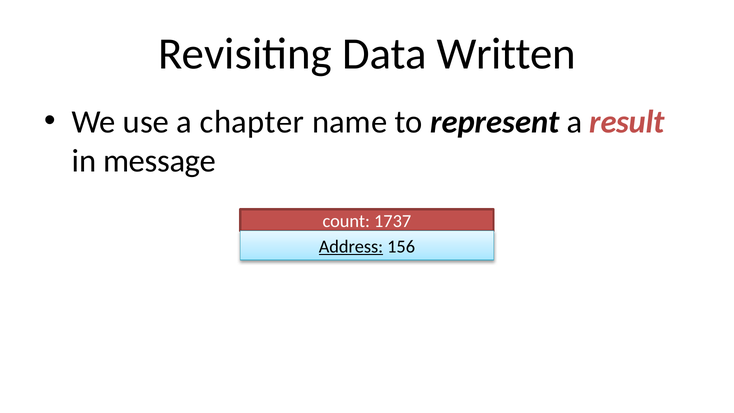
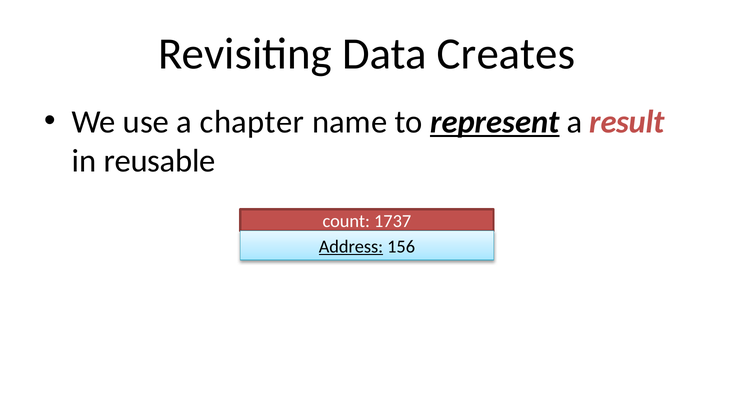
Written: Written -> Creates
represent underline: none -> present
message: message -> reusable
